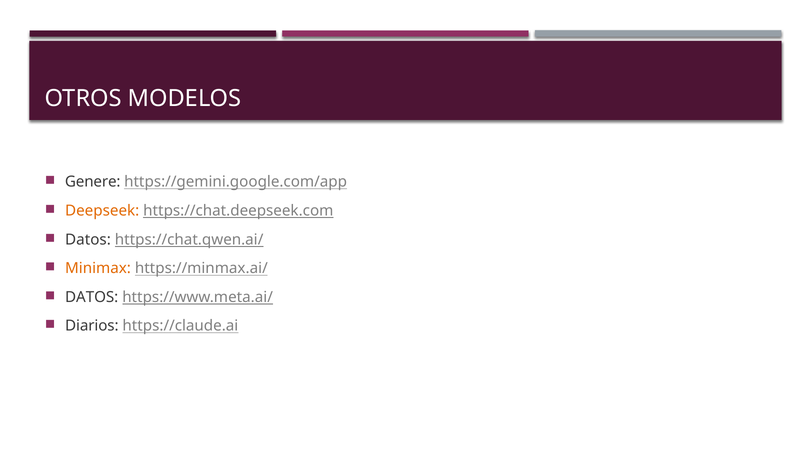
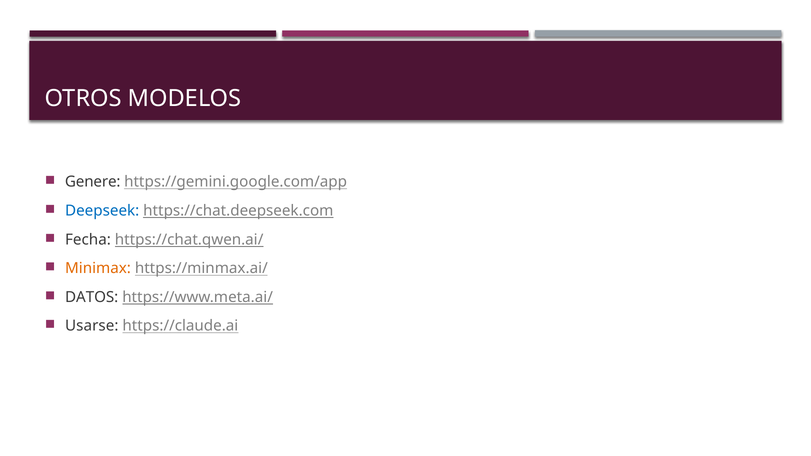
Deepseek colour: orange -> blue
Datos at (88, 240): Datos -> Fecha
Diarios: Diarios -> Usarse
